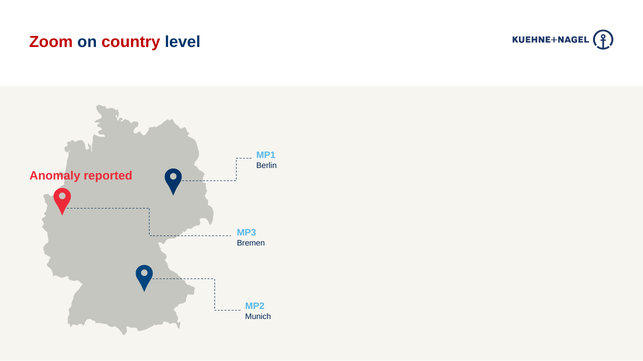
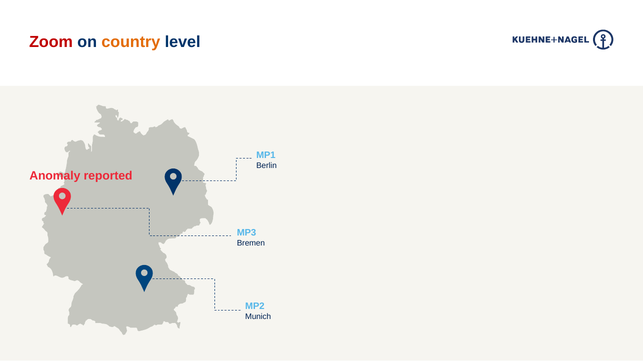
country colour: red -> orange
